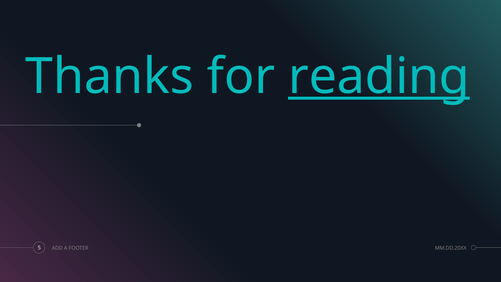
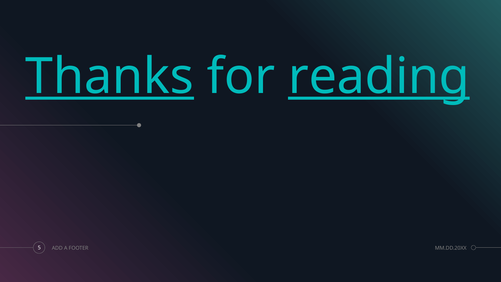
Thanks underline: none -> present
